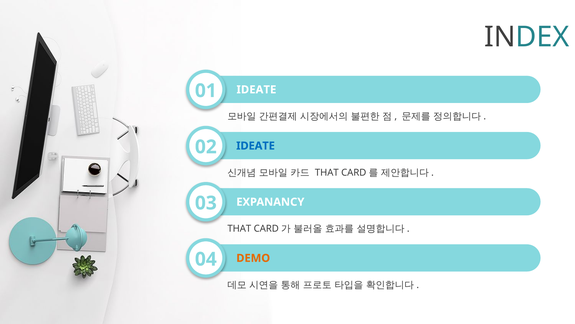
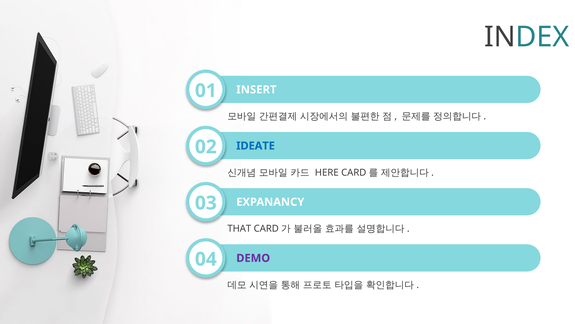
01 IDEATE: IDEATE -> INSERT
THAT at (327, 172): THAT -> HERE
DEMO colour: orange -> purple
